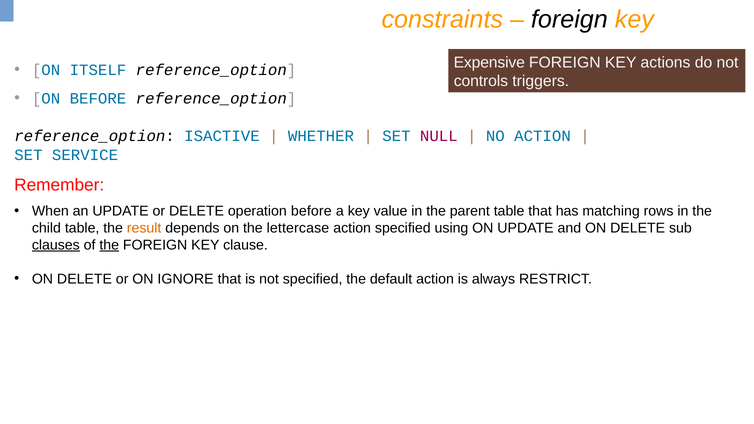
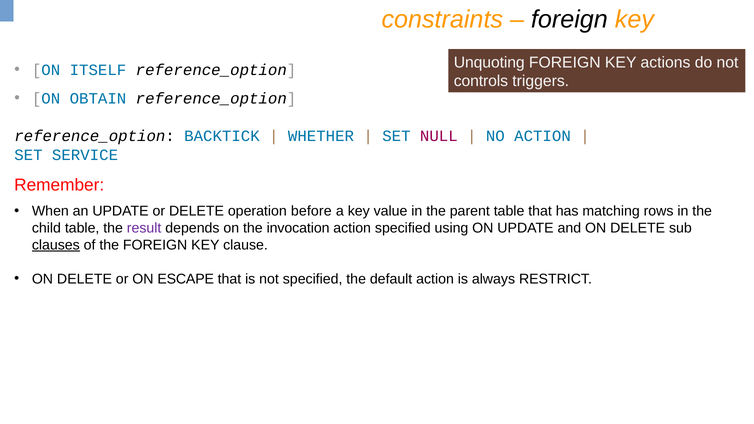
Expensive: Expensive -> Unquoting
ON BEFORE: BEFORE -> OBTAIN
ISACTIVE: ISACTIVE -> BACKTICK
result colour: orange -> purple
lettercase: lettercase -> invocation
the at (109, 245) underline: present -> none
IGNORE: IGNORE -> ESCAPE
